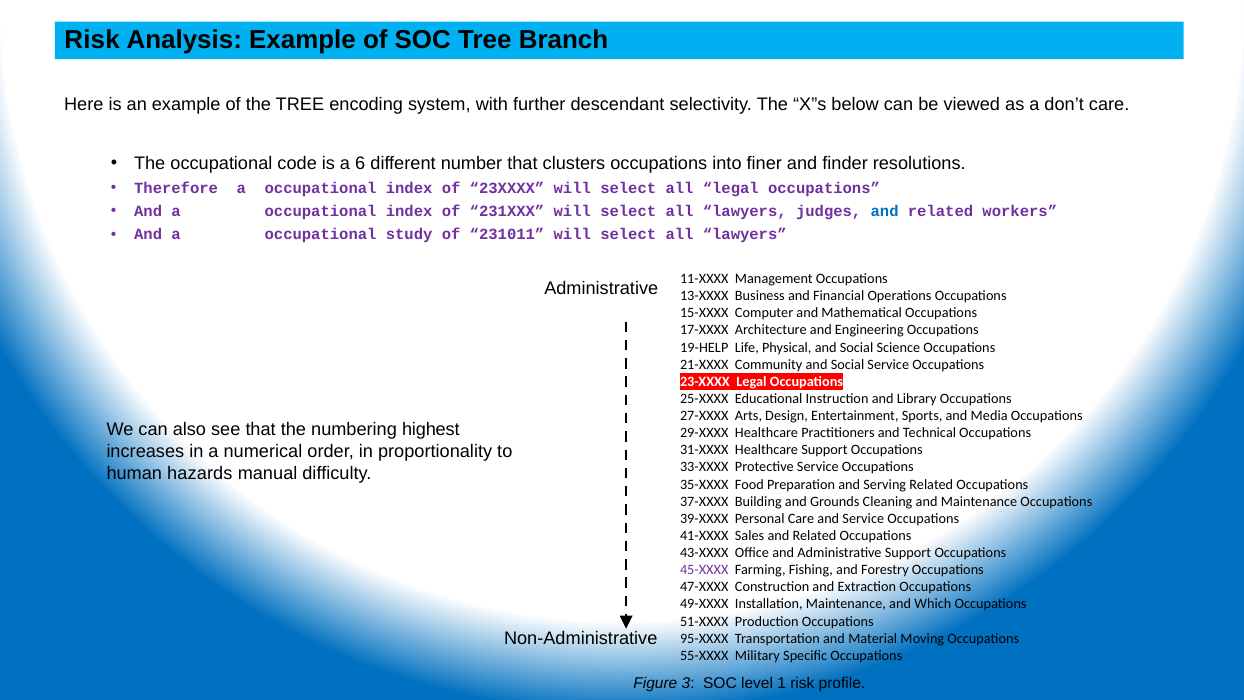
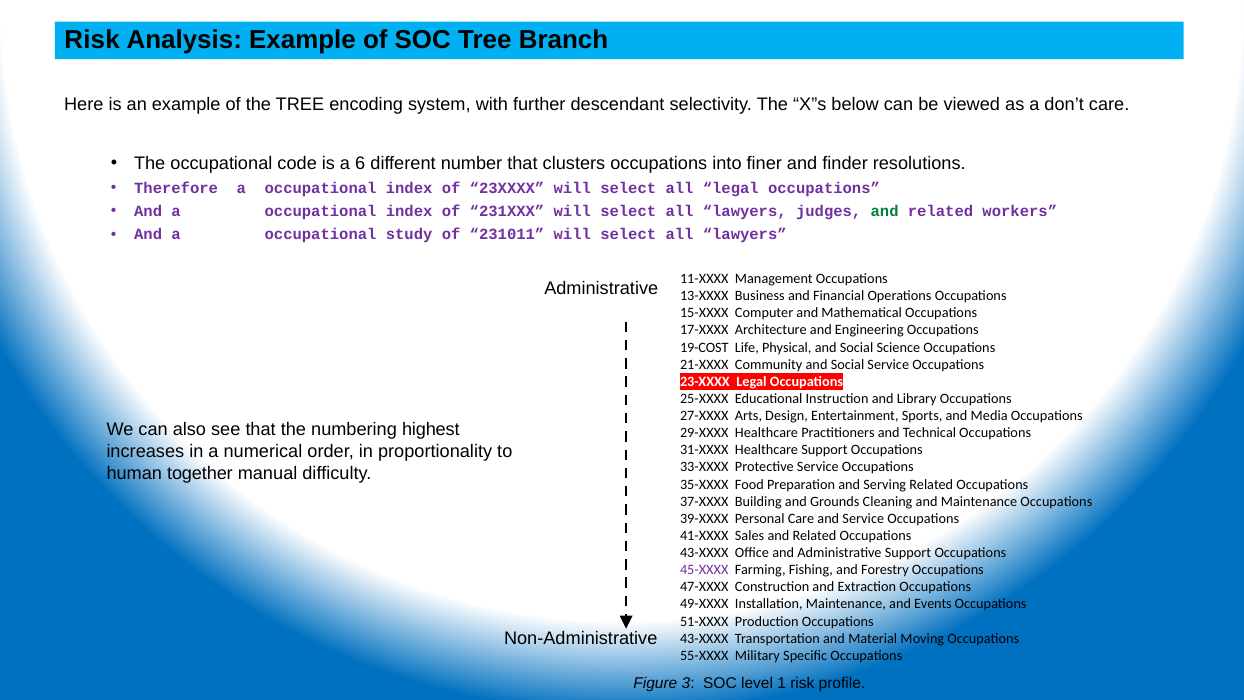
and at (885, 211) colour: blue -> green
19-HELP: 19-HELP -> 19-COST
hazards: hazards -> together
Which: Which -> Events
95-XXXX at (704, 638): 95-XXXX -> 43-XXXX
